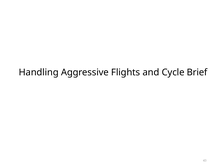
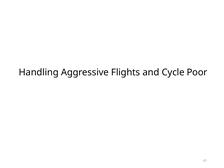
Brief: Brief -> Poor
